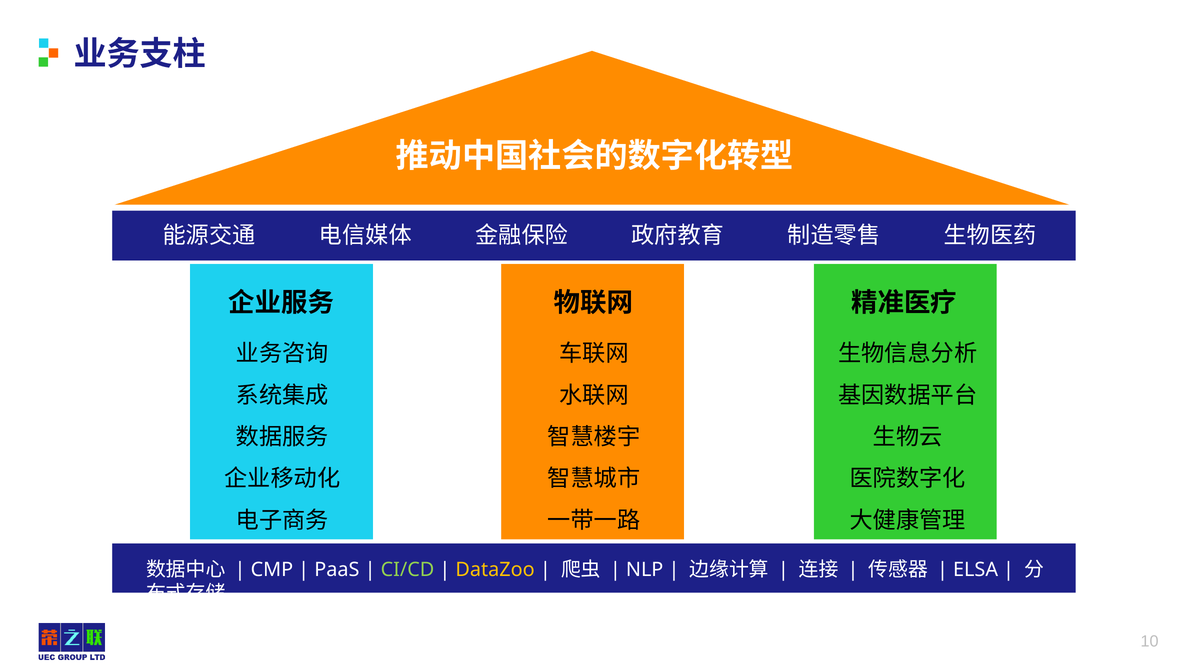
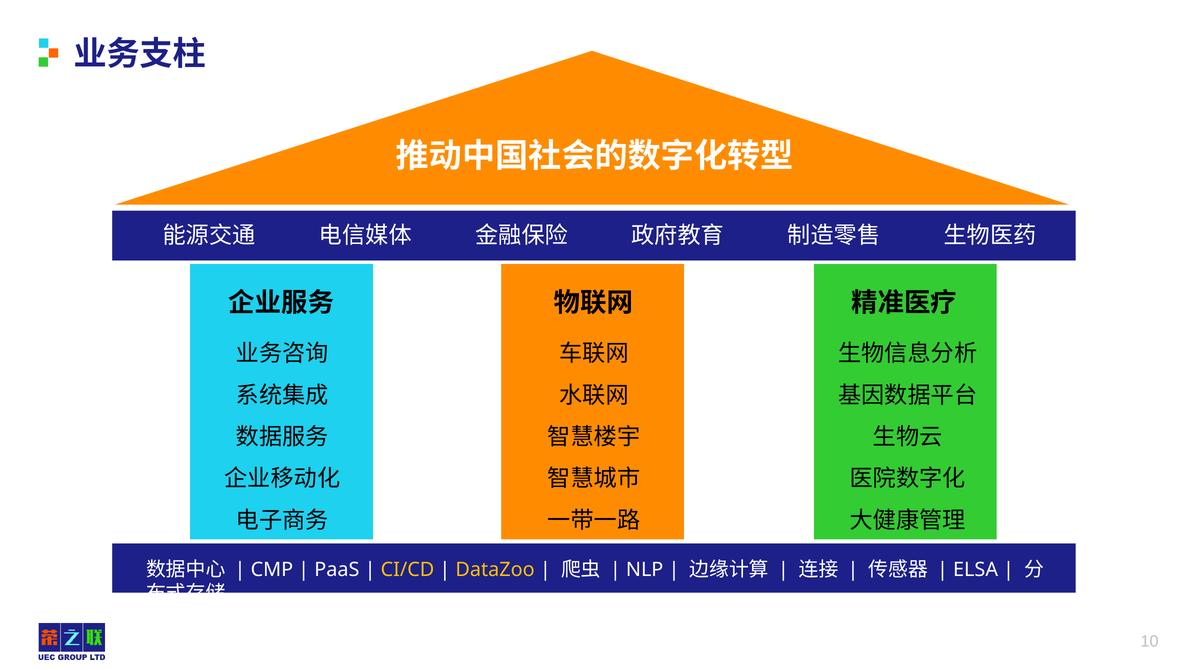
CI/CD colour: light green -> yellow
